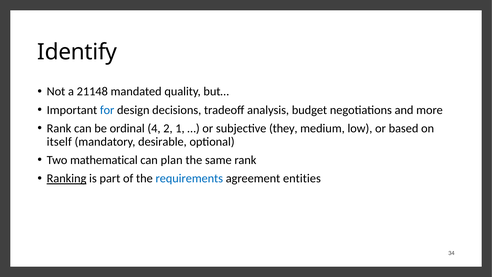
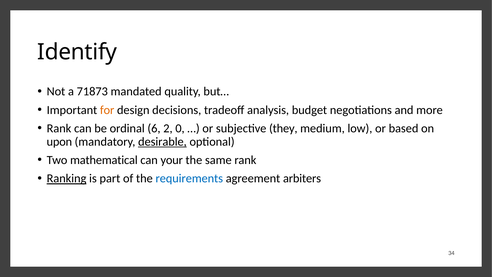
21148: 21148 -> 71873
for colour: blue -> orange
4: 4 -> 6
1: 1 -> 0
itself: itself -> upon
desirable underline: none -> present
plan: plan -> your
entities: entities -> arbiters
